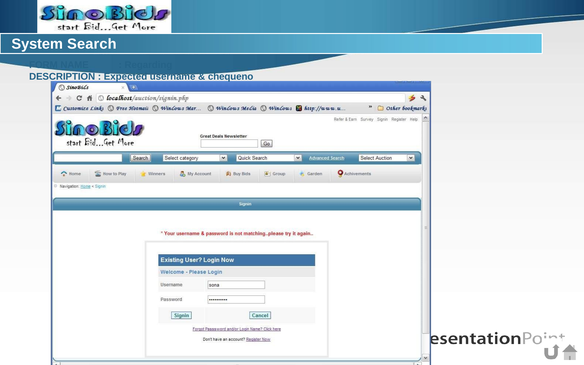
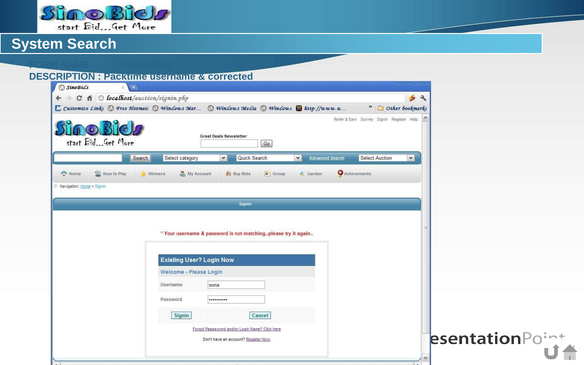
Expected: Expected -> Packtime
chequeno: chequeno -> corrected
